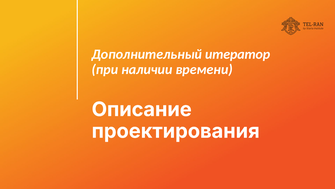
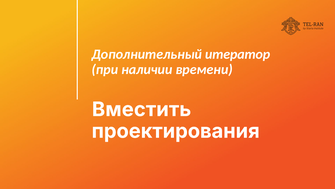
Описание: Описание -> Вместить
